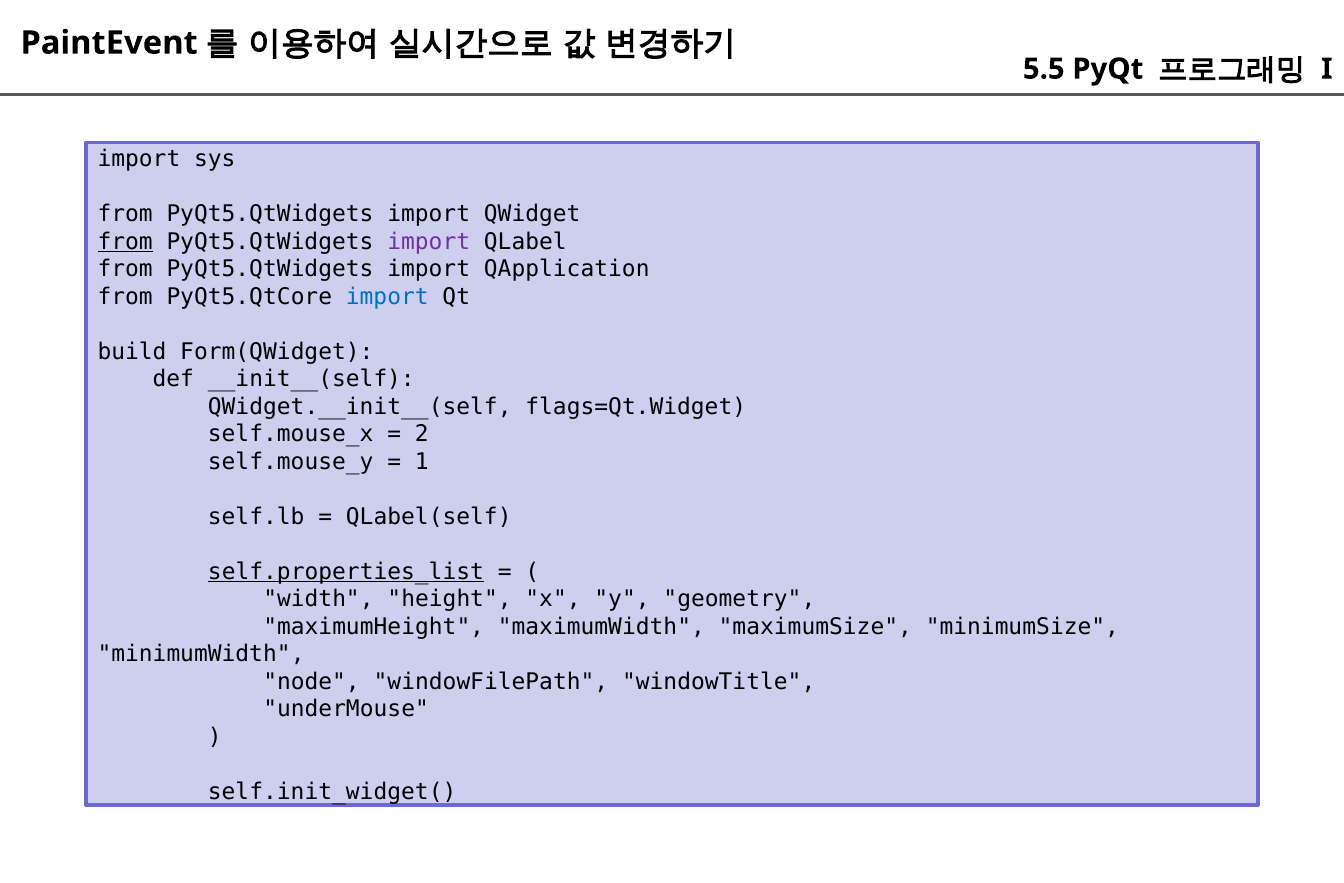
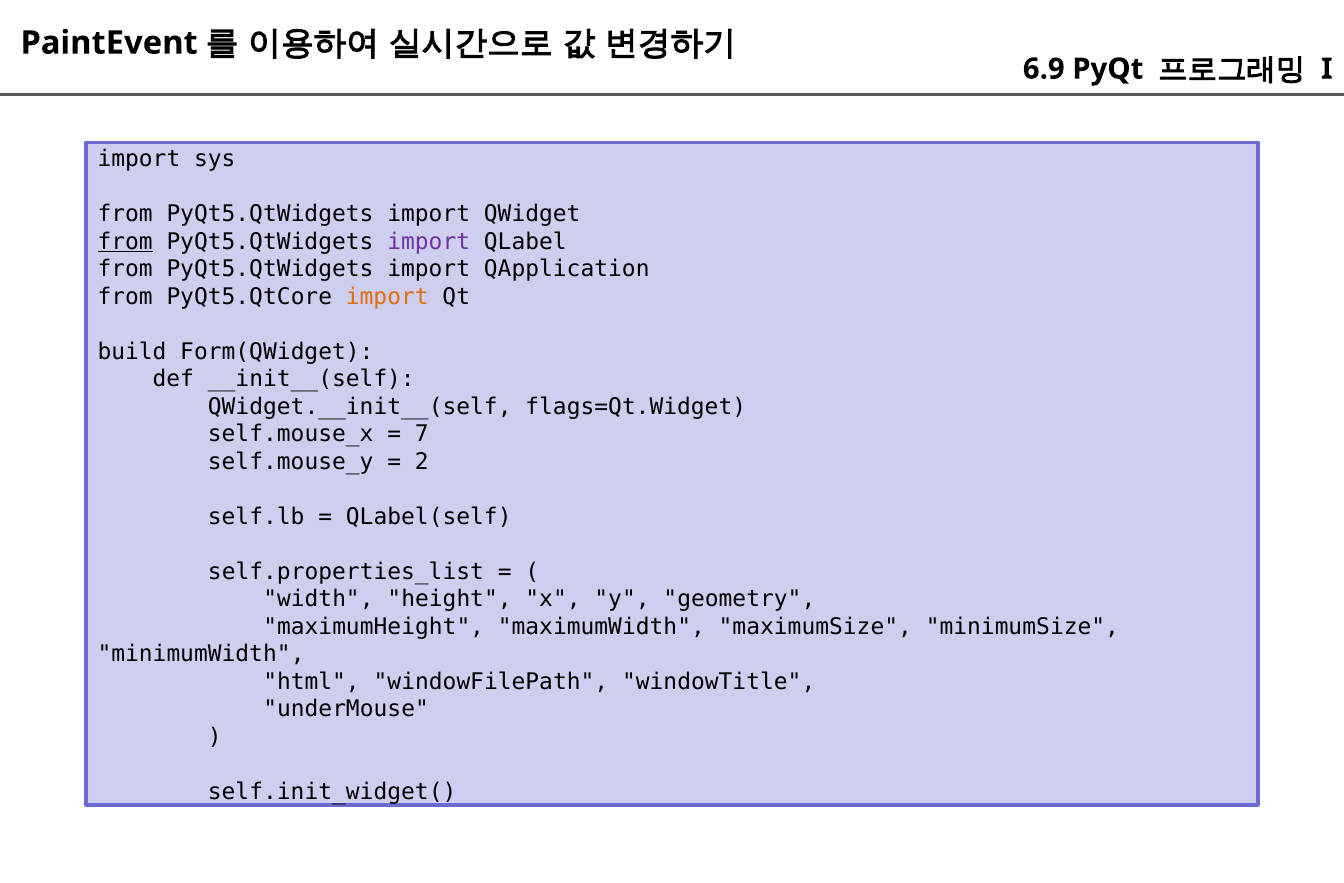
5.5: 5.5 -> 6.9
import at (387, 297) colour: blue -> orange
2: 2 -> 7
1: 1 -> 2
self.properties_list underline: present -> none
node: node -> html
